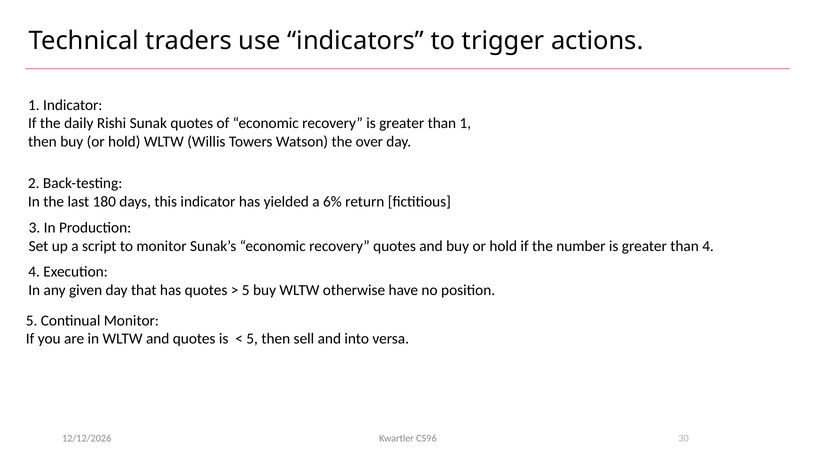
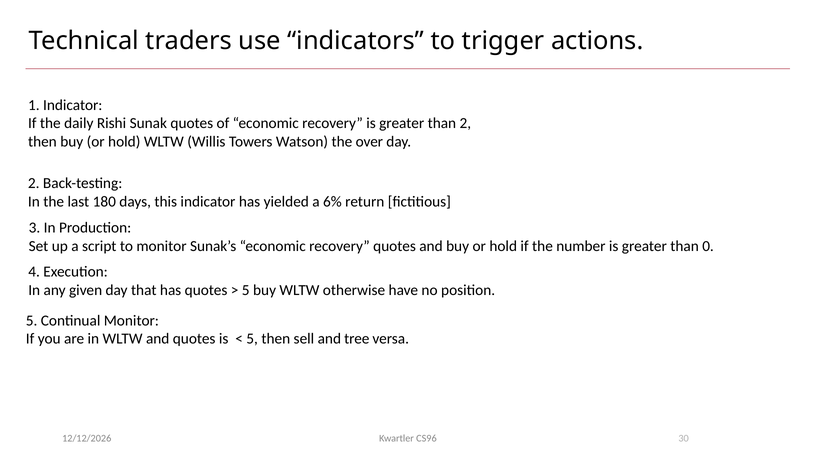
than 1: 1 -> 2
than 4: 4 -> 0
into: into -> tree
